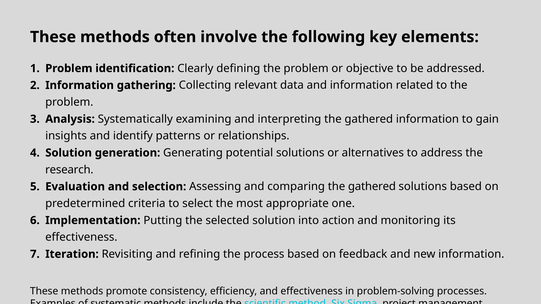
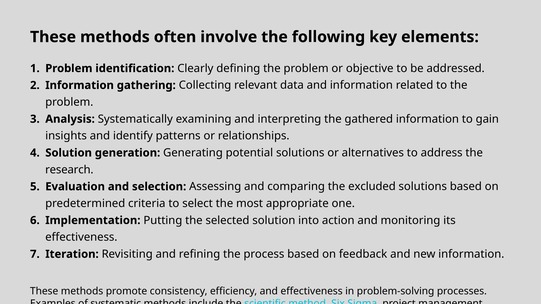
comparing the gathered: gathered -> excluded
